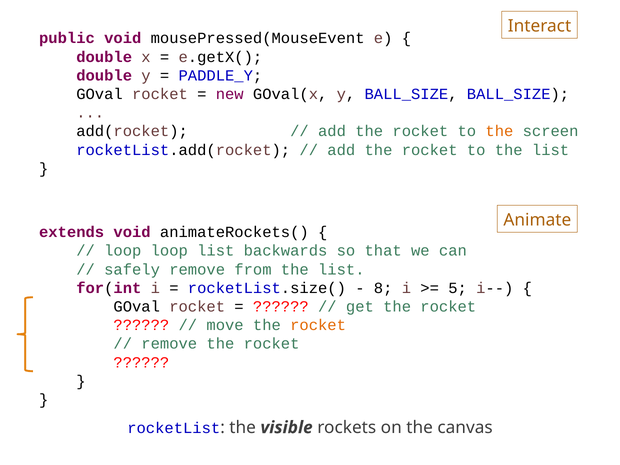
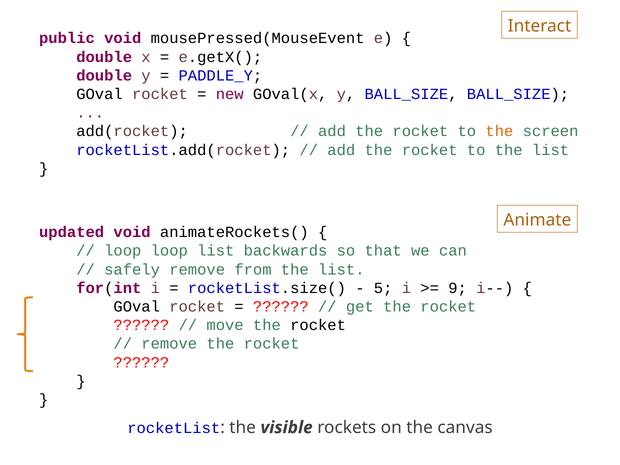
extends: extends -> updated
8: 8 -> 5
5: 5 -> 9
rocket at (318, 325) colour: orange -> black
